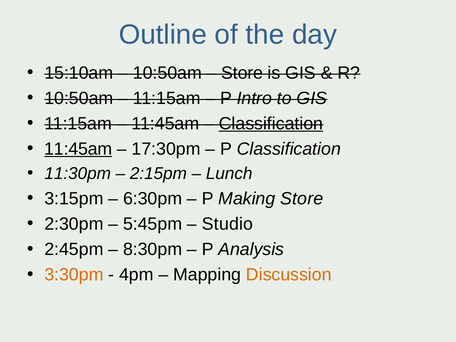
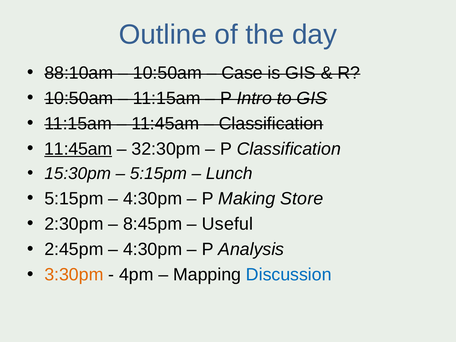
15:10am: 15:10am -> 88:10am
Store at (242, 73): Store -> Case
Classification at (271, 124) underline: present -> none
17:30pm: 17:30pm -> 32:30pm
11:30pm: 11:30pm -> 15:30pm
2:15pm at (158, 174): 2:15pm -> 5:15pm
3:15pm at (74, 199): 3:15pm -> 5:15pm
6:30pm at (153, 199): 6:30pm -> 4:30pm
5:45pm: 5:45pm -> 8:45pm
Studio: Studio -> Useful
8:30pm at (153, 249): 8:30pm -> 4:30pm
Discussion colour: orange -> blue
